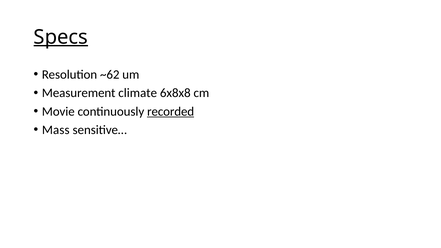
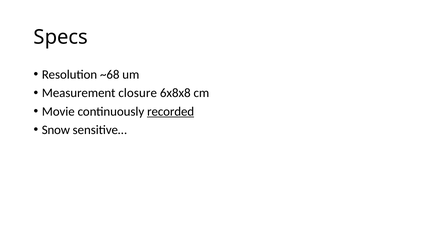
Specs underline: present -> none
~62: ~62 -> ~68
climate: climate -> closure
Mass: Mass -> Snow
